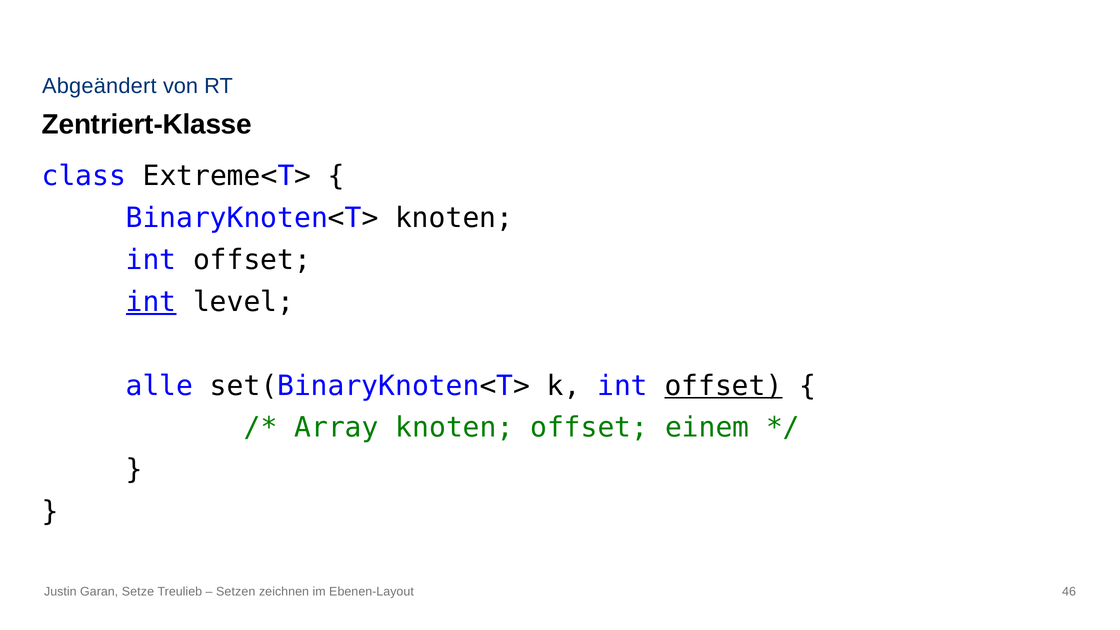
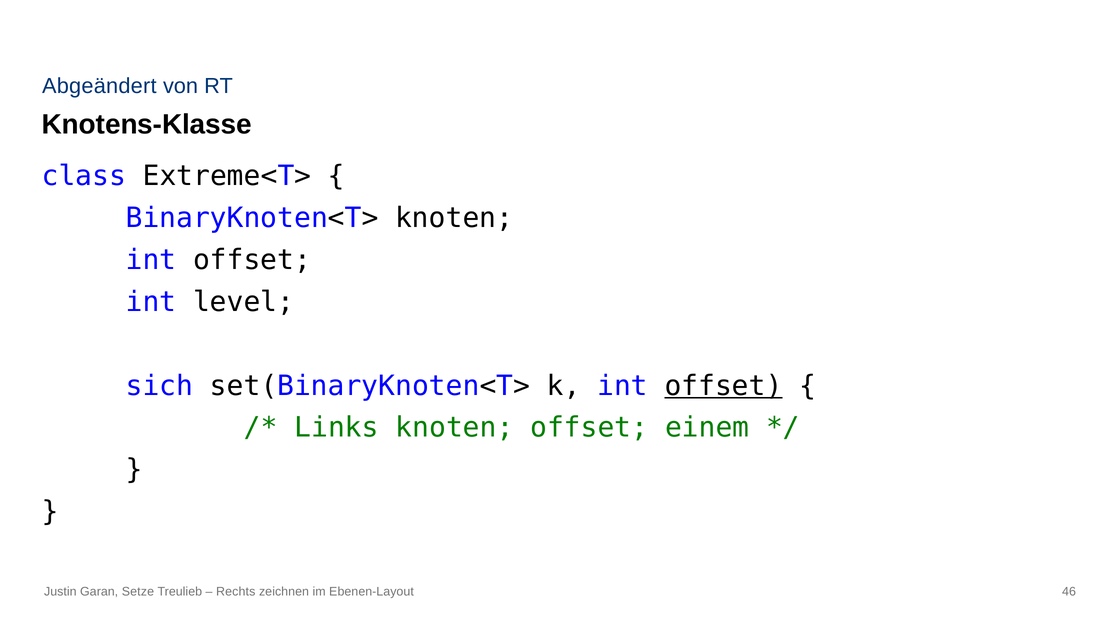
Zentriert-Klasse: Zentriert-Klasse -> Knotens-Klasse
int at (151, 302) underline: present -> none
alle: alle -> sich
Array: Array -> Links
Setzen: Setzen -> Rechts
